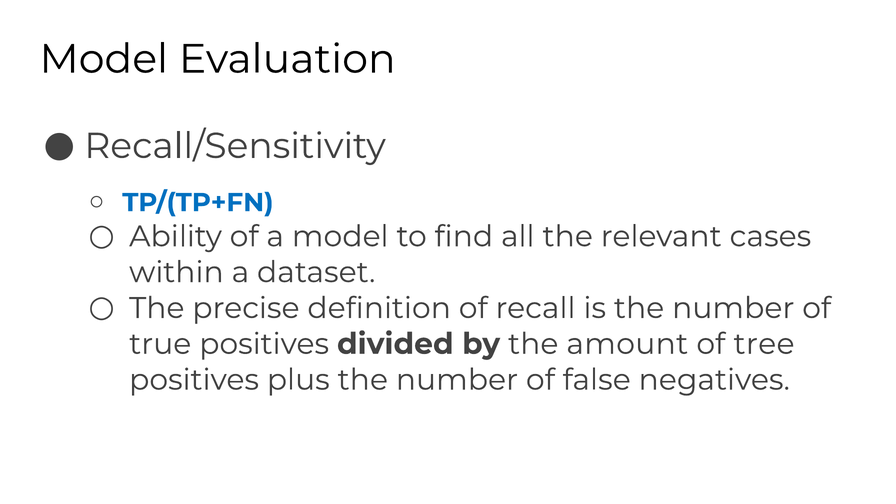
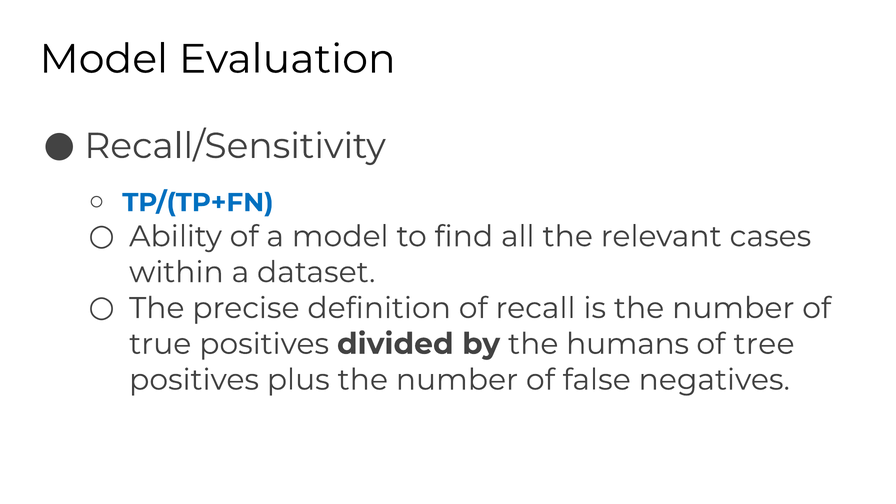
amount: amount -> humans
